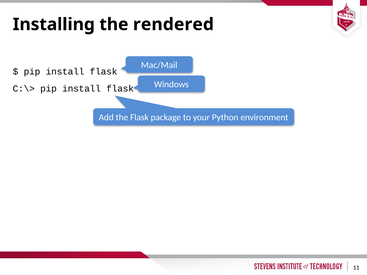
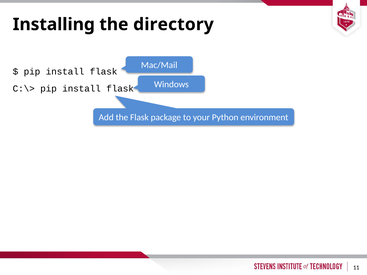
rendered: rendered -> directory
